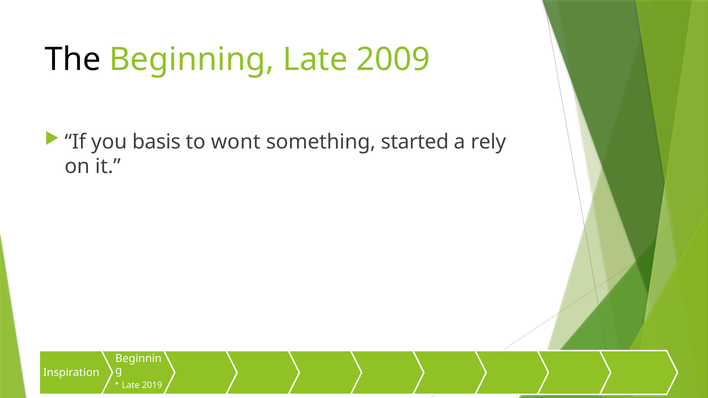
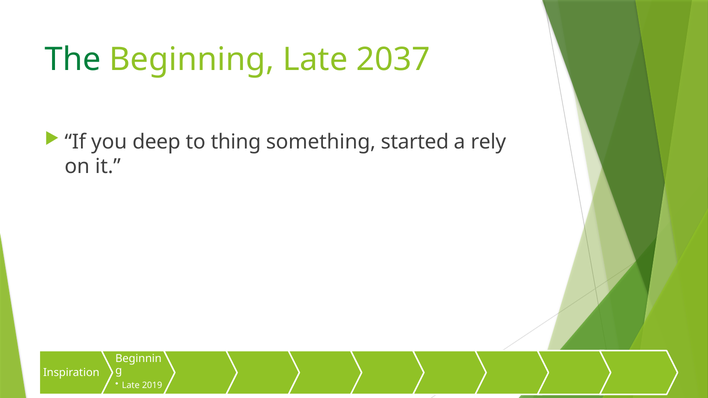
The colour: black -> green
2009: 2009 -> 2037
basis: basis -> deep
wont: wont -> thing
